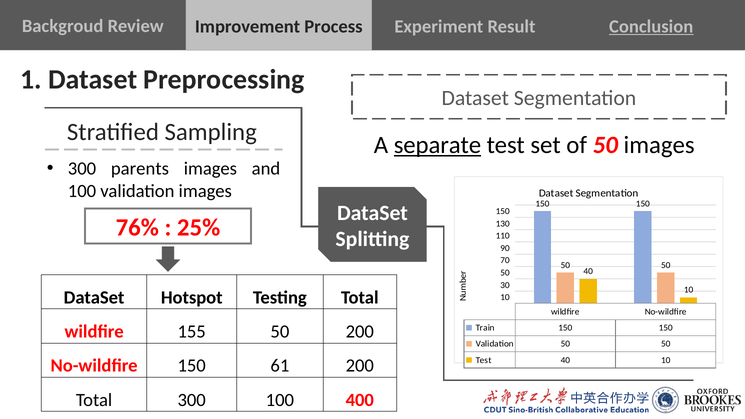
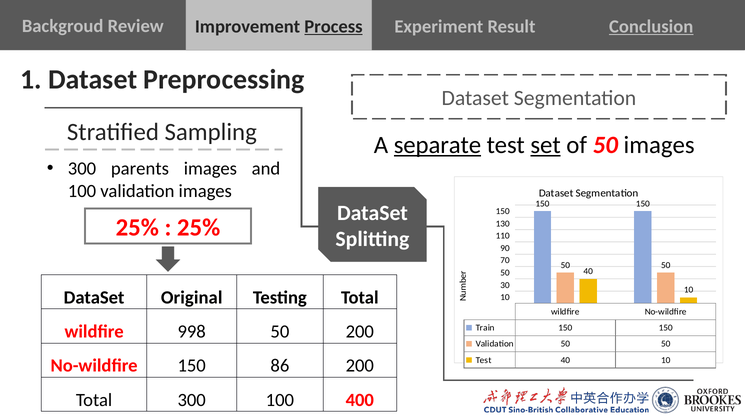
Process underline: none -> present
set underline: none -> present
76% at (137, 228): 76% -> 25%
Hotspot: Hotspot -> Original
155: 155 -> 998
61: 61 -> 86
